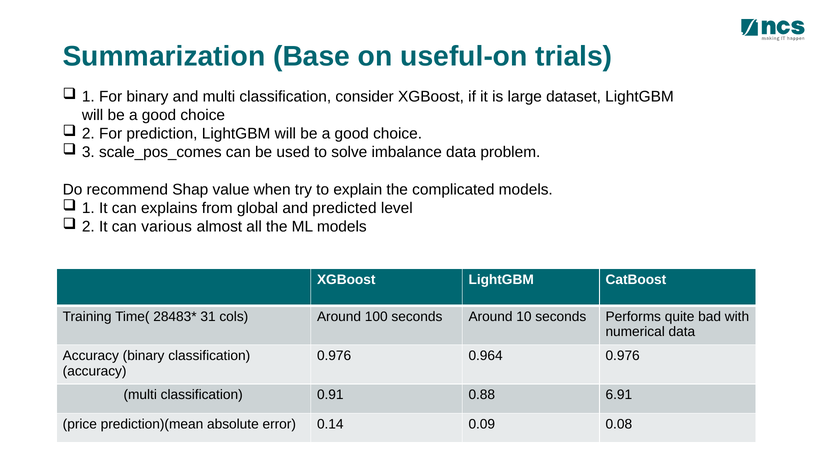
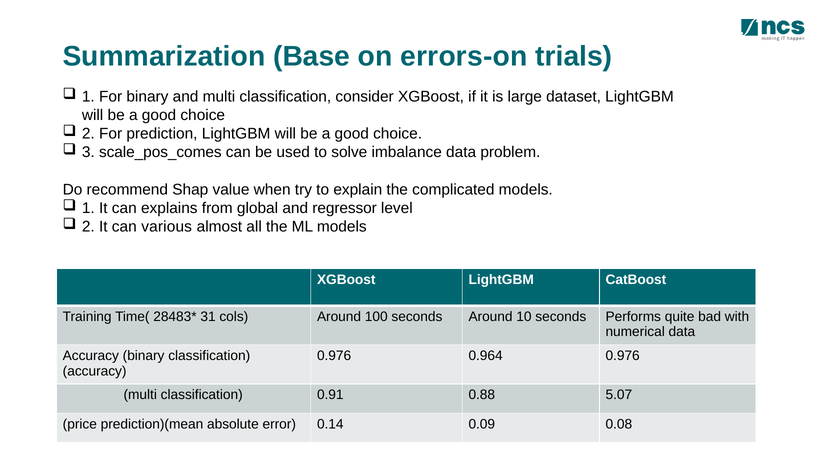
useful-on: useful-on -> errors-on
predicted: predicted -> regressor
6.91: 6.91 -> 5.07
